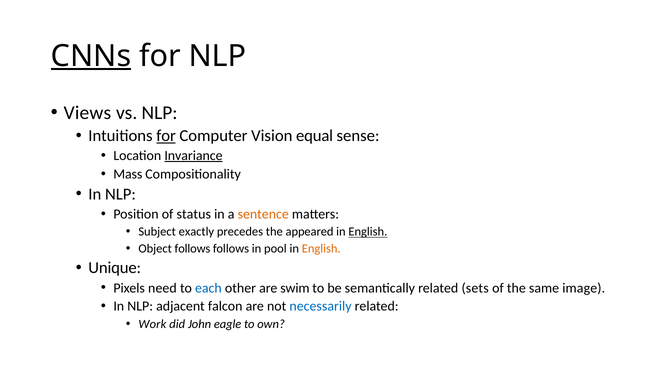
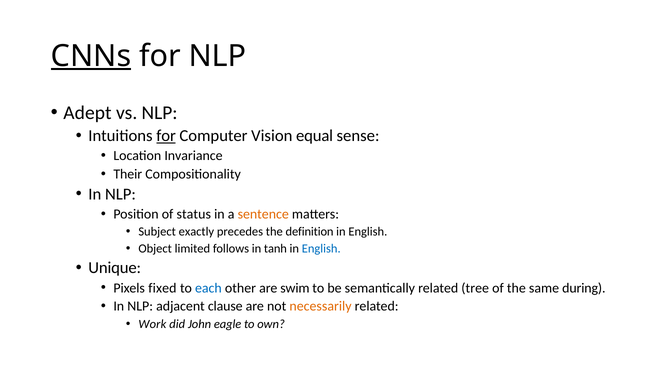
Views: Views -> Adept
Invariance underline: present -> none
Mass: Mass -> Their
appeared: appeared -> definition
English at (368, 232) underline: present -> none
Object follows: follows -> limited
pool: pool -> tanh
English at (321, 249) colour: orange -> blue
need: need -> fixed
sets: sets -> tree
image: image -> during
falcon: falcon -> clause
necessarily colour: blue -> orange
